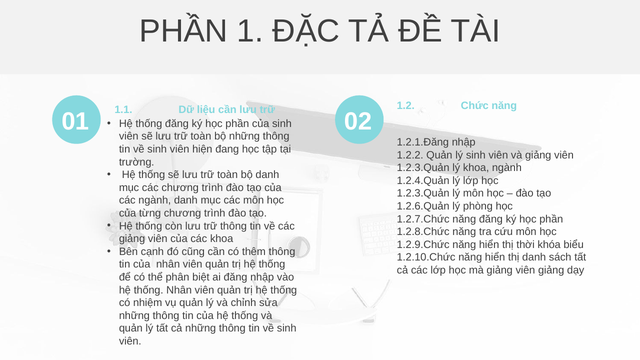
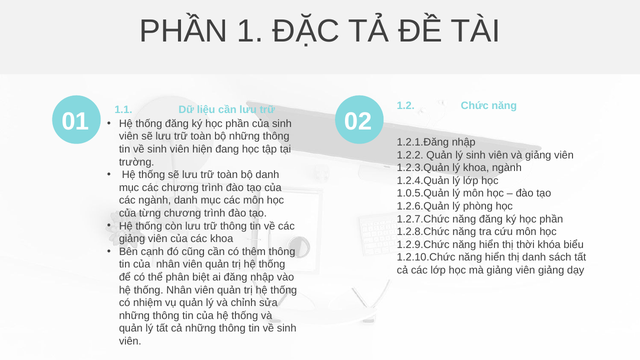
1.2.3.Quản at (423, 193): 1.2.3.Quản -> 1.0.5.Quản
